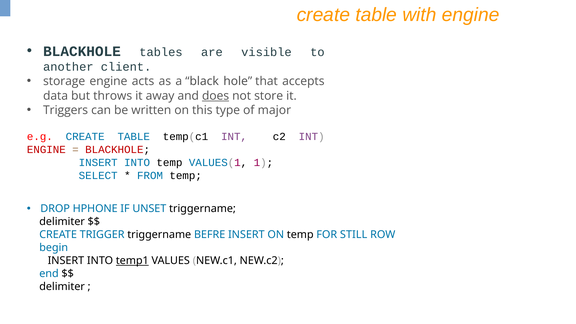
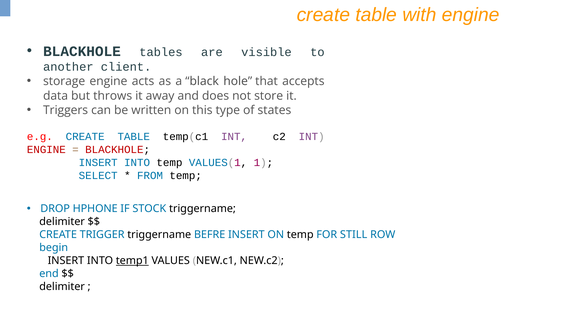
does underline: present -> none
major: major -> states
UNSET: UNSET -> STOCK
